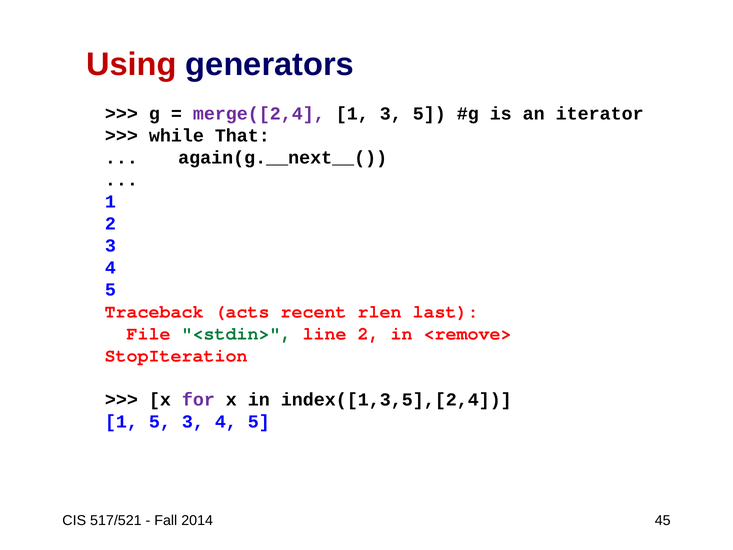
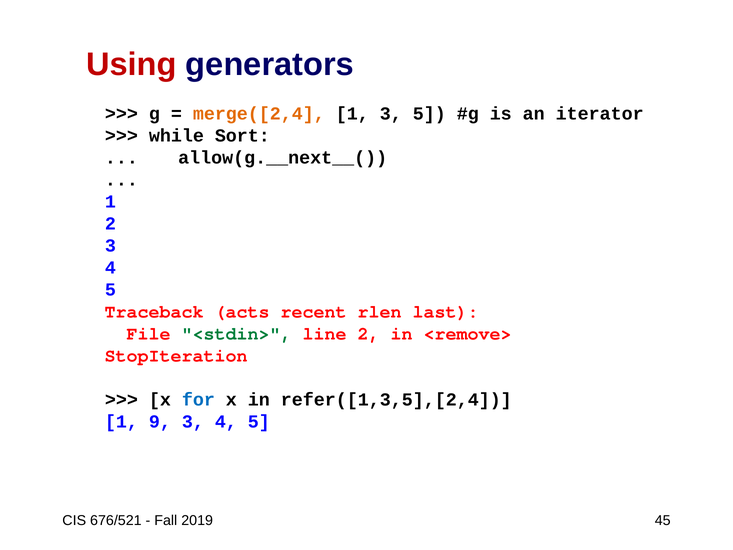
merge([2,4 colour: purple -> orange
That: That -> Sort
again(g.__next__(: again(g.__next__( -> allow(g.__next__(
for colour: purple -> blue
index([1,3,5],[2,4: index([1,3,5],[2,4 -> refer([1,3,5],[2,4
1 5: 5 -> 9
517/521: 517/521 -> 676/521
2014: 2014 -> 2019
